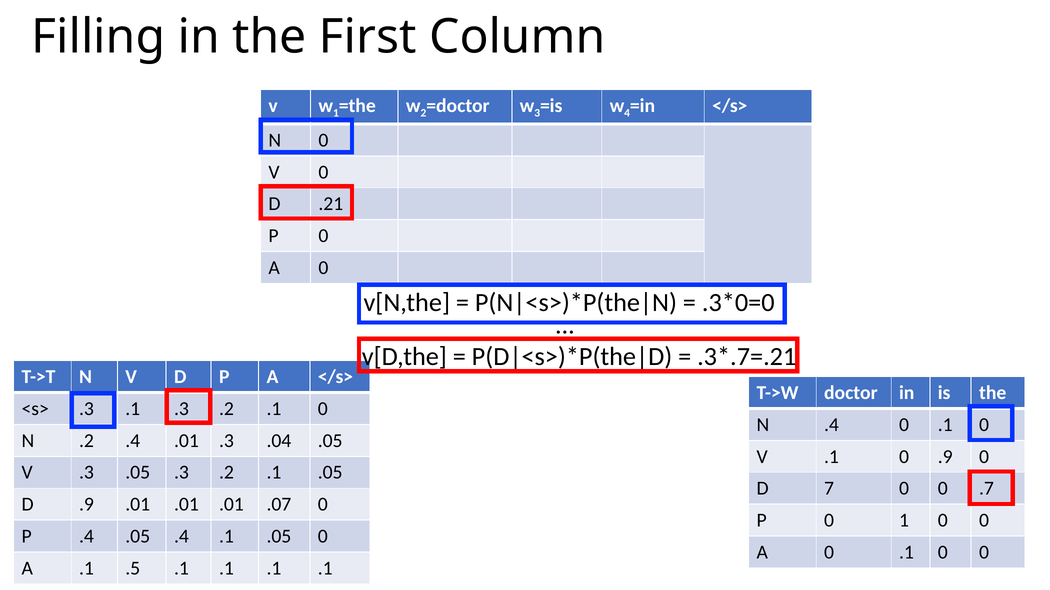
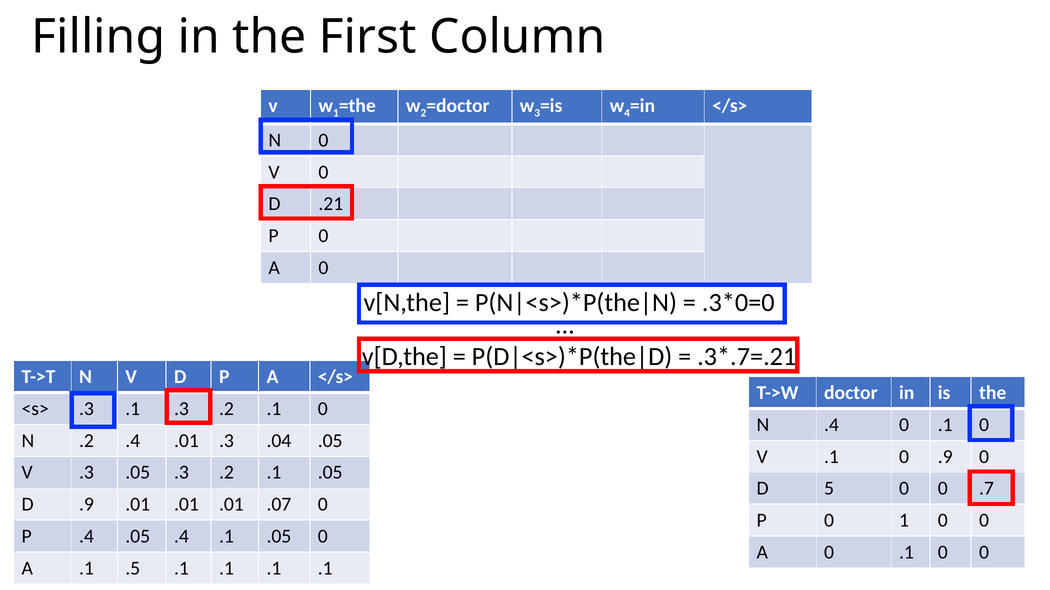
7: 7 -> 5
